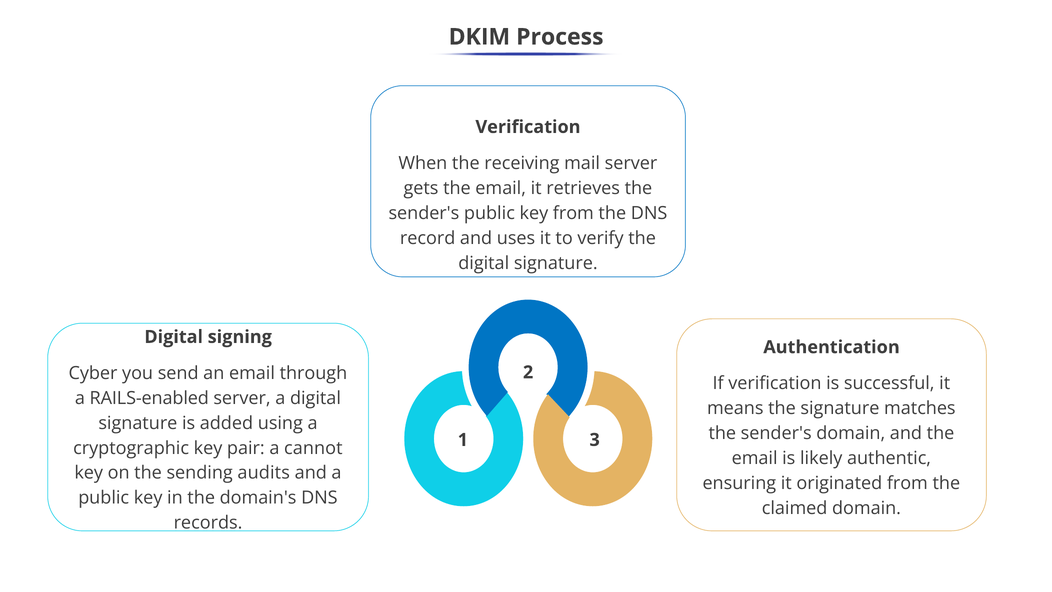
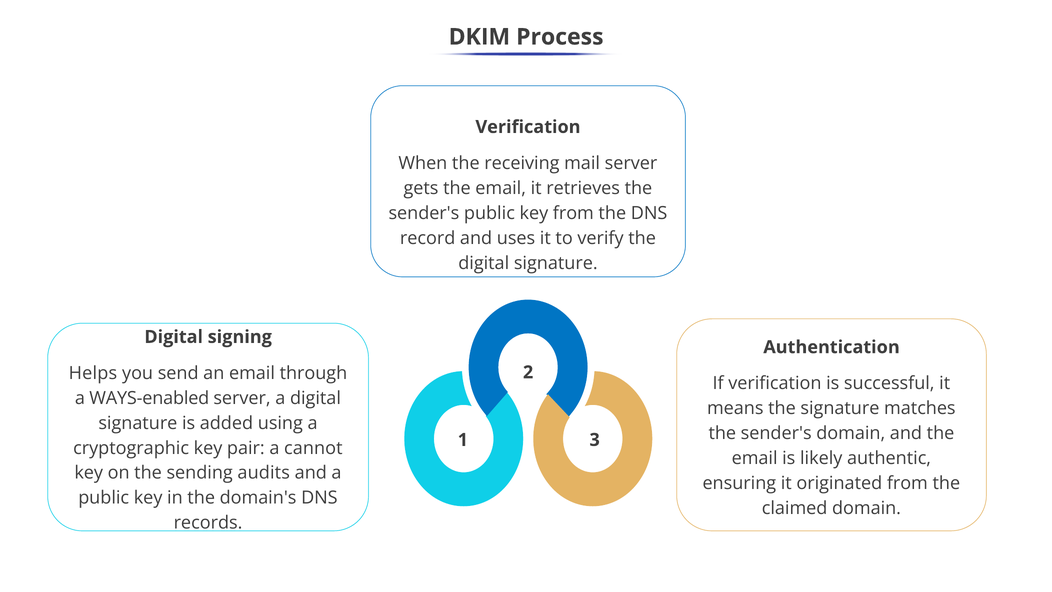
Cyber: Cyber -> Helps
RAILS-enabled: RAILS-enabled -> WAYS-enabled
